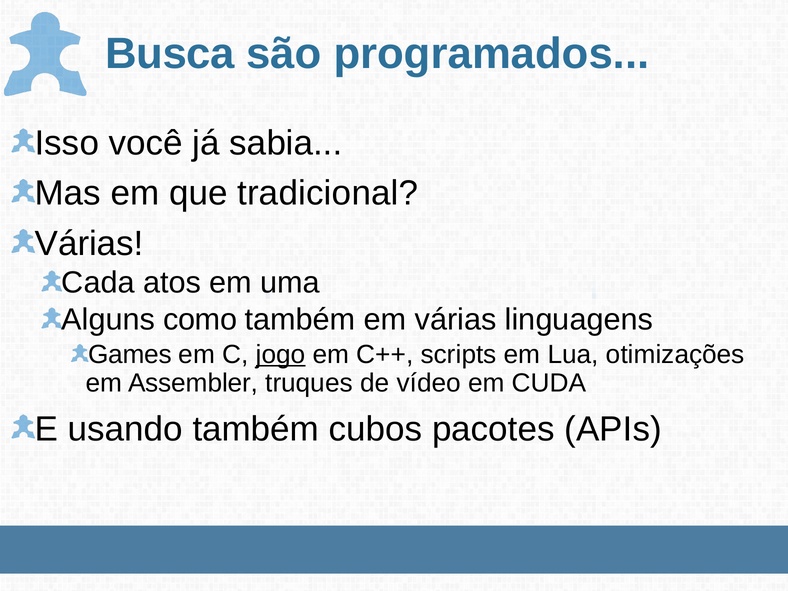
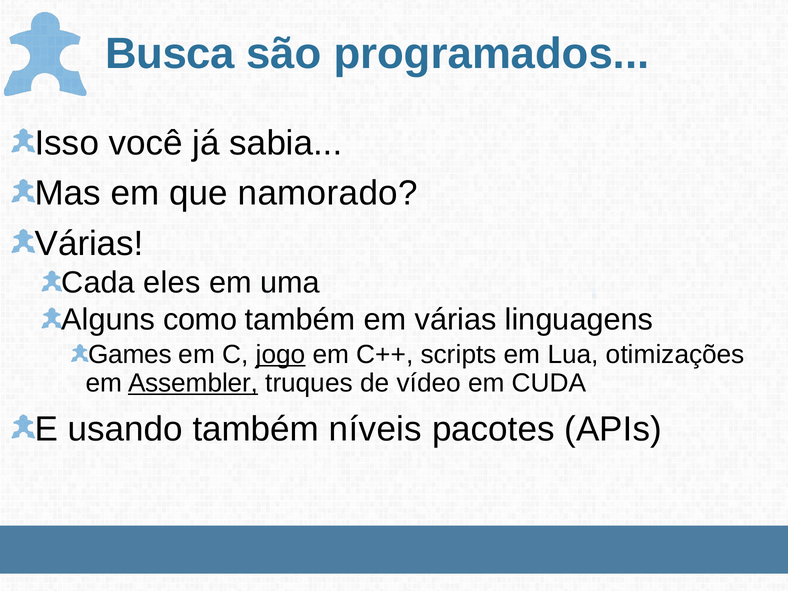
tradicional: tradicional -> namorado
atos: atos -> eles
Assembler underline: none -> present
cubos: cubos -> níveis
